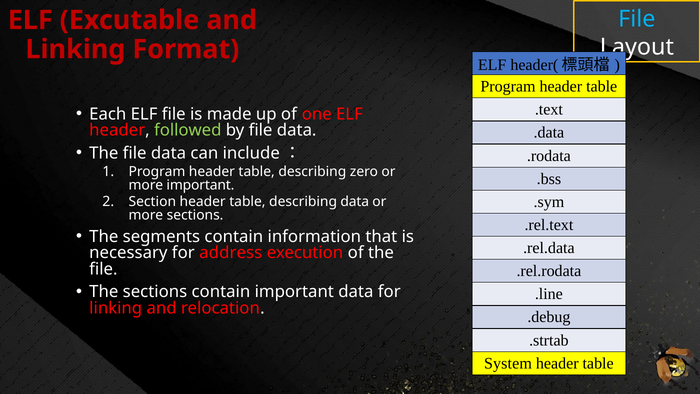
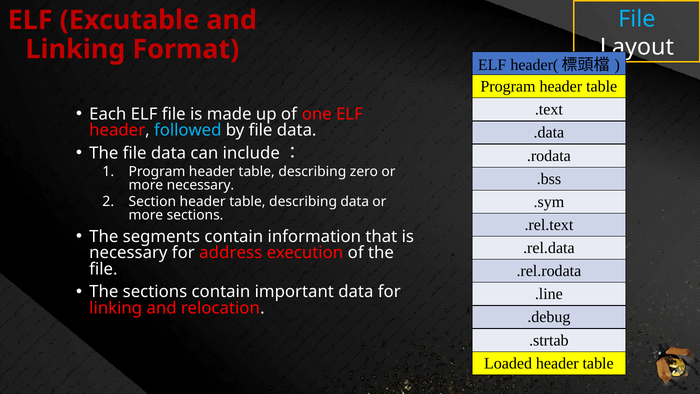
followed colour: light green -> light blue
more important: important -> necessary
System: System -> Loaded
